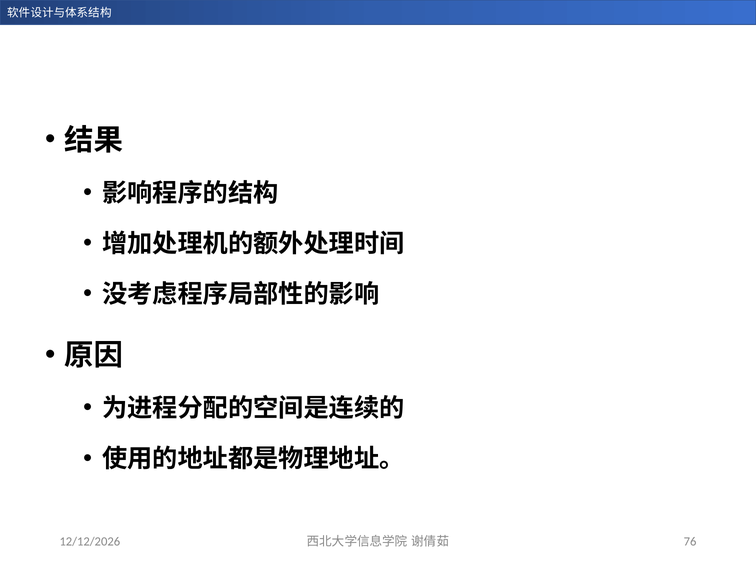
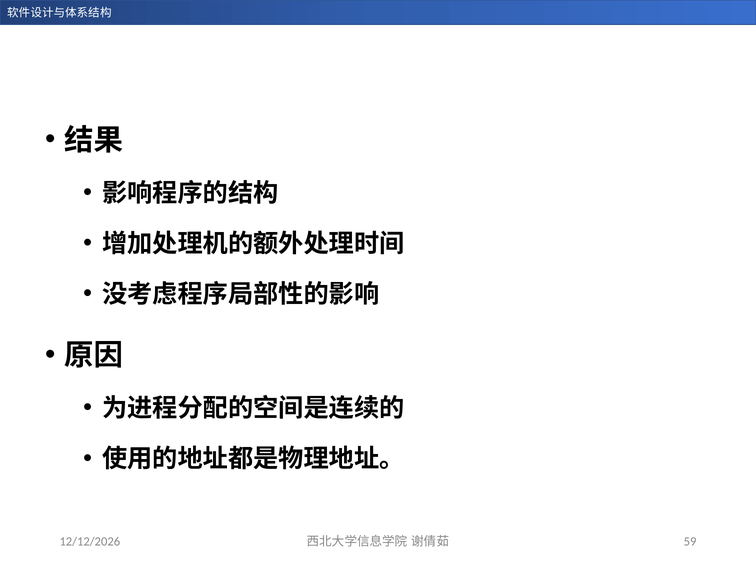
76: 76 -> 59
